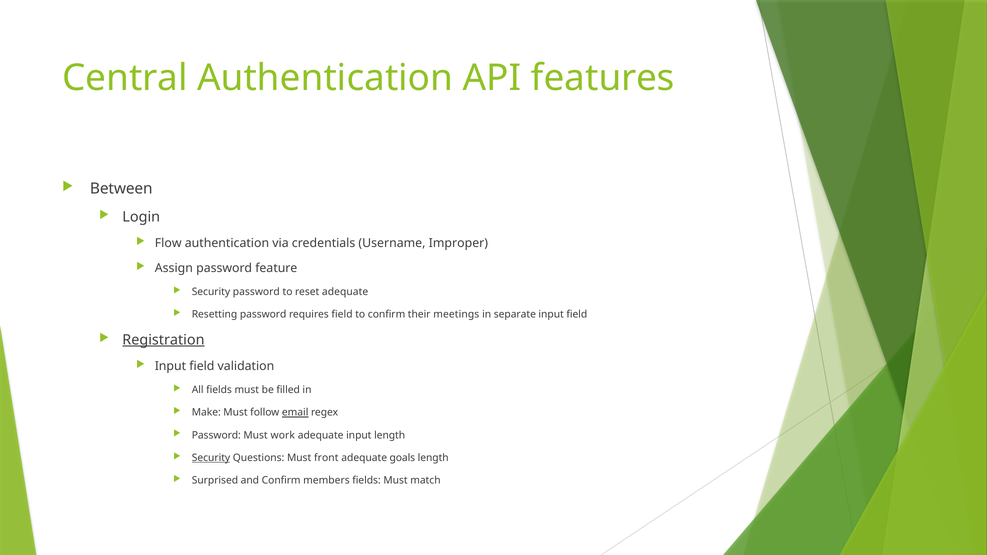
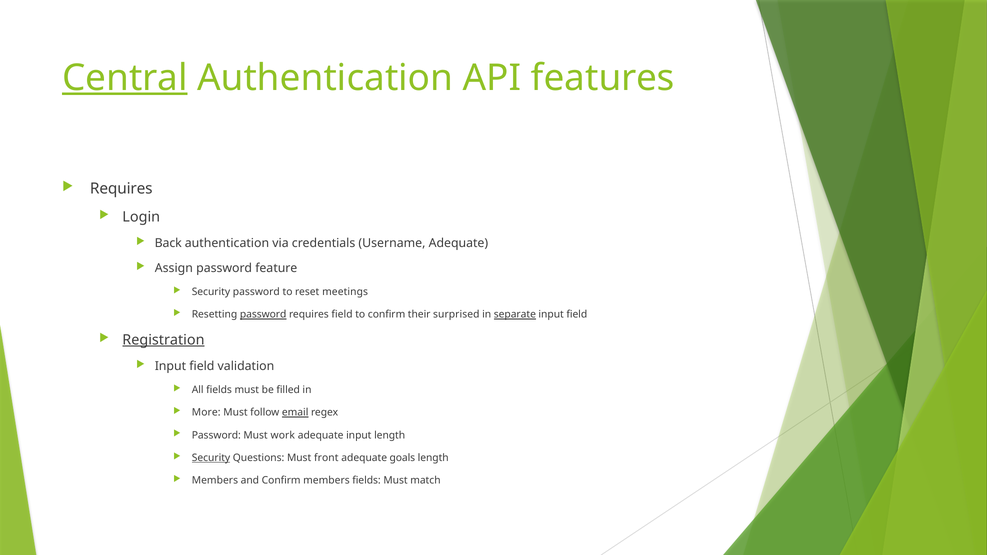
Central underline: none -> present
Between at (121, 189): Between -> Requires
Flow: Flow -> Back
Username Improper: Improper -> Adequate
reset adequate: adequate -> meetings
password at (263, 315) underline: none -> present
meetings: meetings -> surprised
separate underline: none -> present
Make: Make -> More
Surprised at (215, 481): Surprised -> Members
